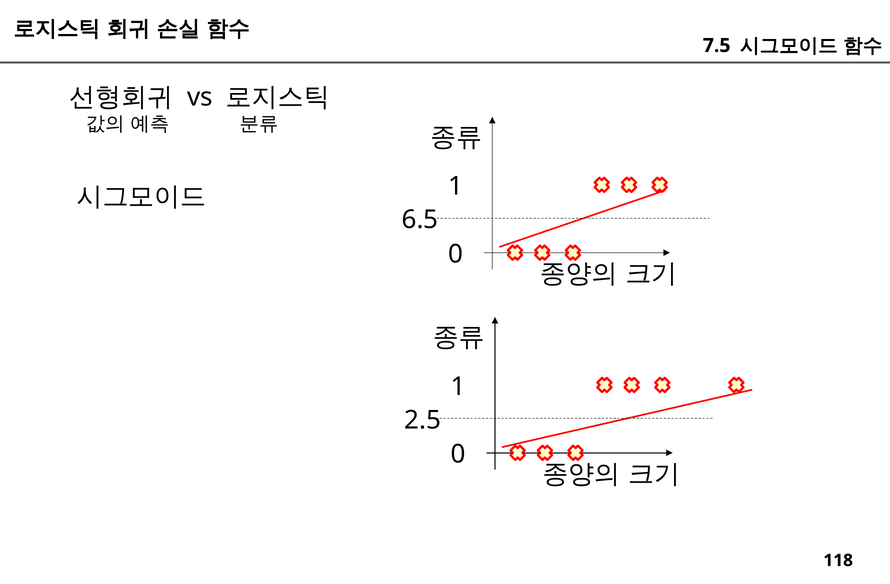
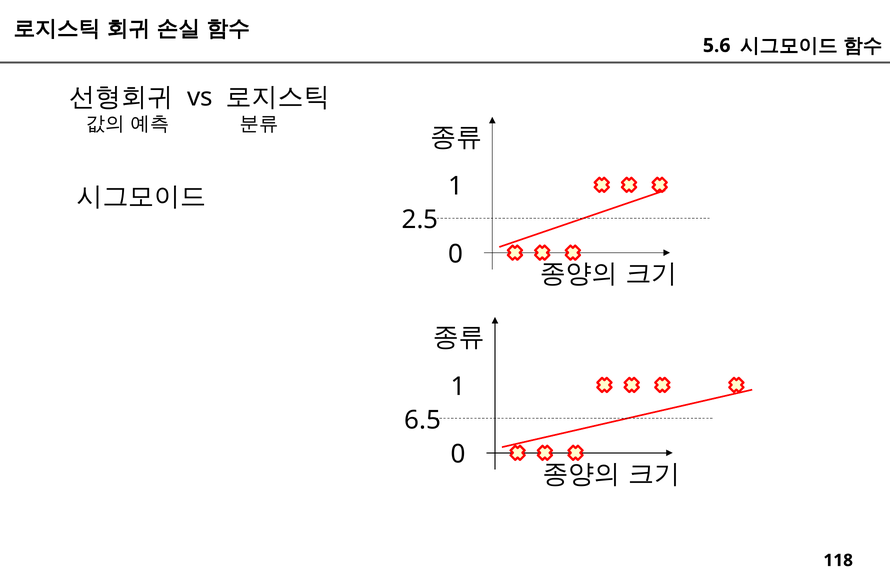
7.5: 7.5 -> 5.6
6.5: 6.5 -> 2.5
2.5: 2.5 -> 6.5
